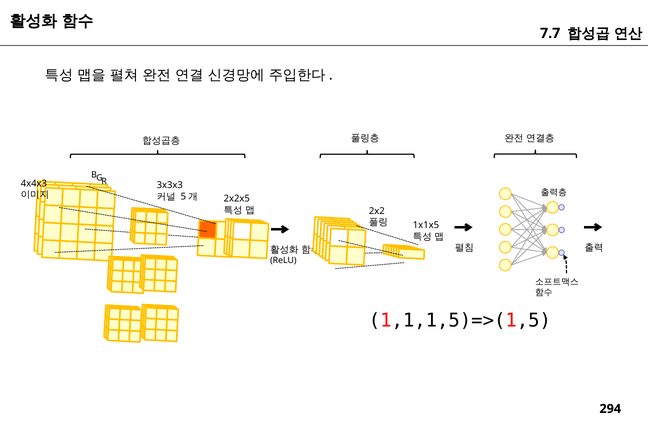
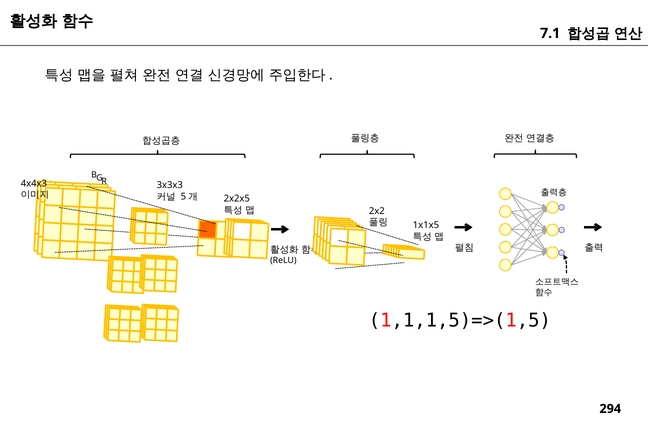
7.7: 7.7 -> 7.1
